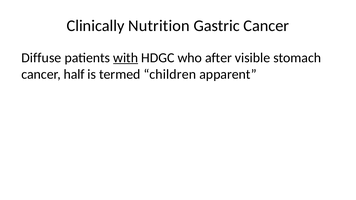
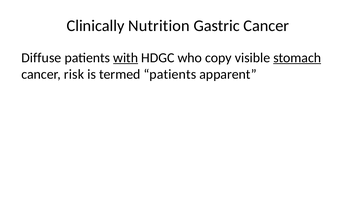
after: after -> copy
stomach underline: none -> present
half: half -> risk
termed children: children -> patients
